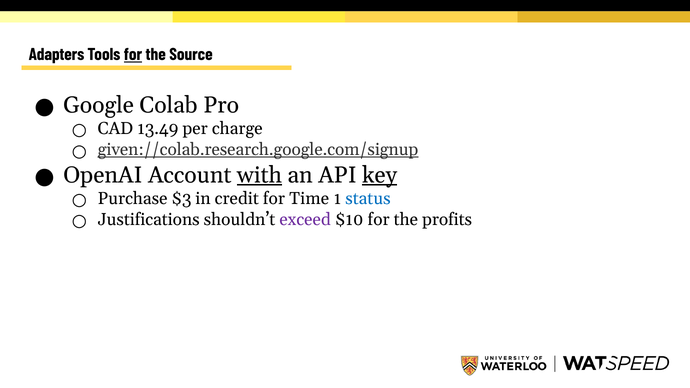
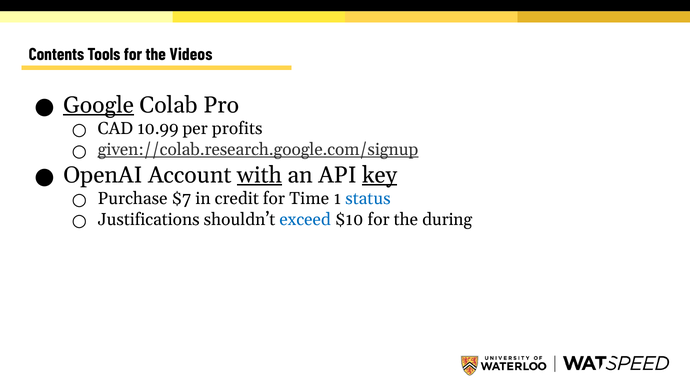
Adapters: Adapters -> Contents
for at (133, 55) underline: present -> none
Source: Source -> Videos
Google underline: none -> present
13.49: 13.49 -> 10.99
charge: charge -> profits
$3: $3 -> $7
exceed colour: purple -> blue
profits: profits -> during
